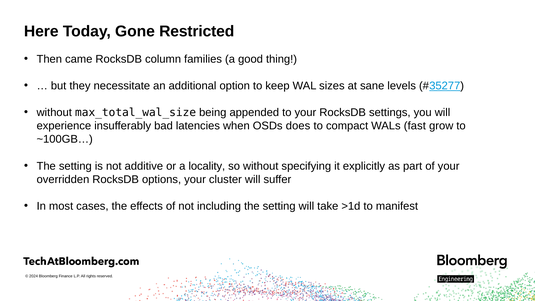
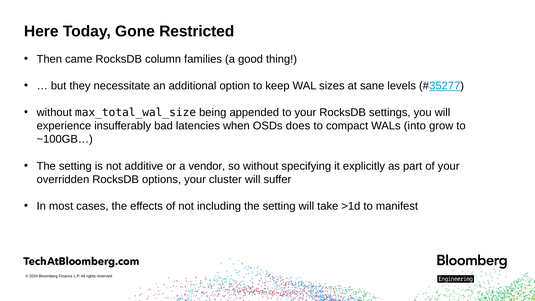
fast: fast -> into
locality: locality -> vendor
